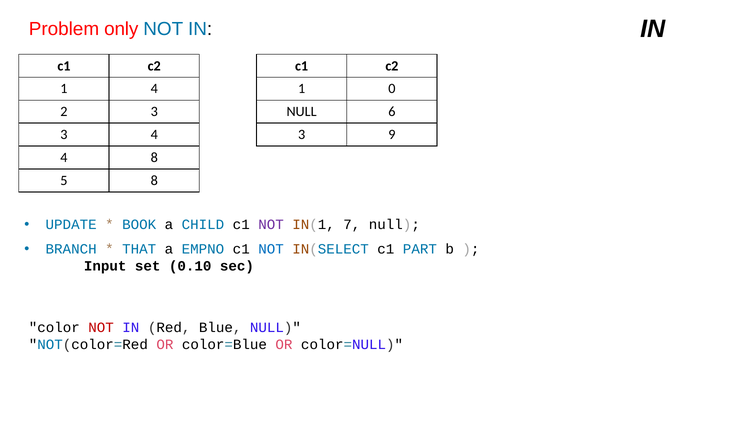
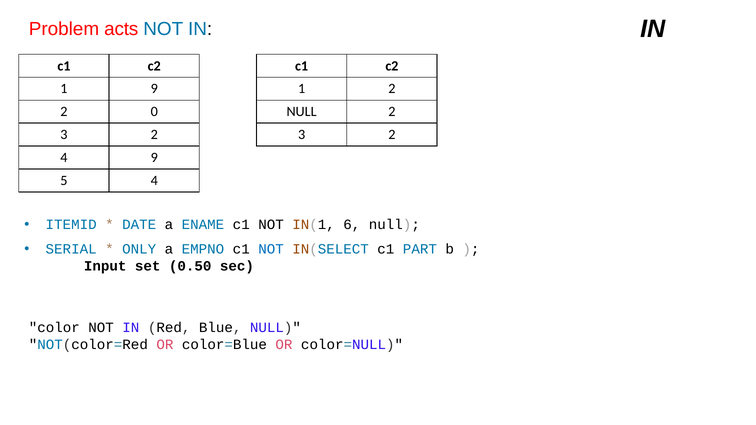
only: only -> acts
1 4: 4 -> 9
1 0: 0 -> 2
2 3: 3 -> 0
NULL 6: 6 -> 2
4 at (154, 135): 4 -> 2
9 at (392, 135): 9 -> 2
4 8: 8 -> 9
5 8: 8 -> 4
UPDATE: UPDATE -> ITEMID
BOOK: BOOK -> DATE
CHILD: CHILD -> ENAME
NOT at (271, 225) colour: purple -> black
7: 7 -> 6
BRANCH: BRANCH -> SERIAL
THAT: THAT -> ONLY
0.10: 0.10 -> 0.50
NOT at (101, 328) colour: red -> black
